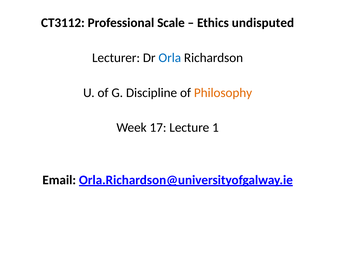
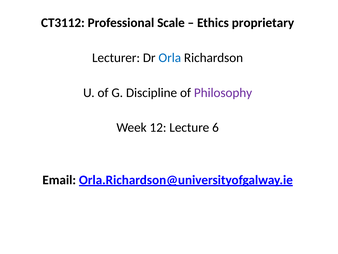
undisputed: undisputed -> proprietary
Philosophy colour: orange -> purple
17: 17 -> 12
1: 1 -> 6
